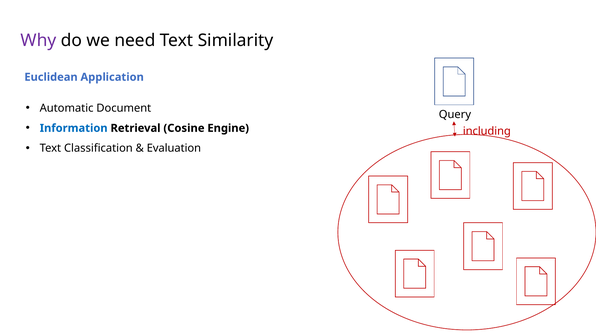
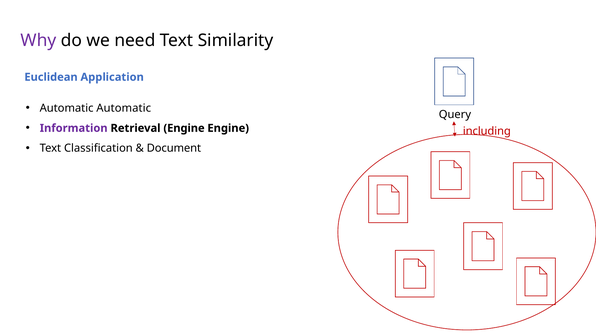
Automatic Document: Document -> Automatic
Information colour: blue -> purple
Retrieval Cosine: Cosine -> Engine
Evaluation: Evaluation -> Document
